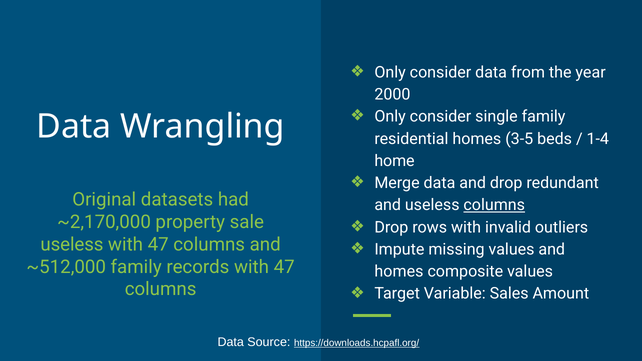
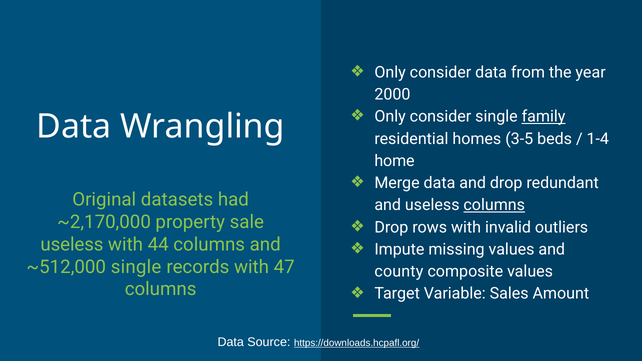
family at (544, 117) underline: none -> present
47 at (158, 244): 47 -> 44
~512,000 family: family -> single
homes at (399, 272): homes -> county
